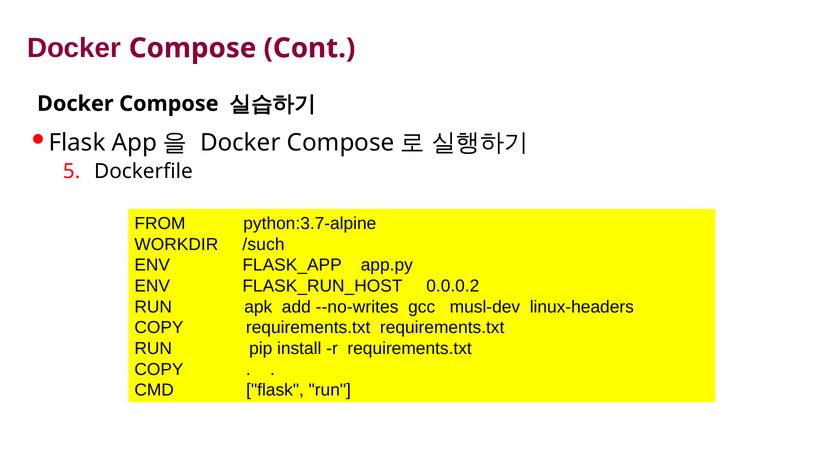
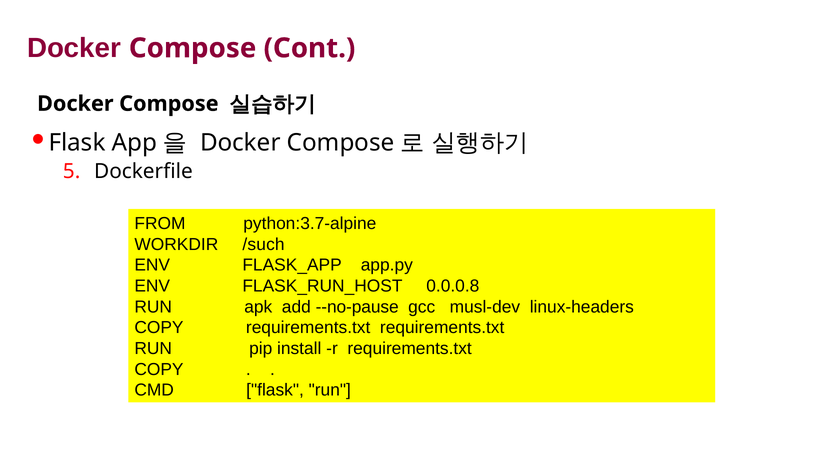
0.0.0.2: 0.0.0.2 -> 0.0.0.8
--no-writes: --no-writes -> --no-pause
